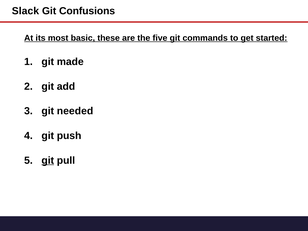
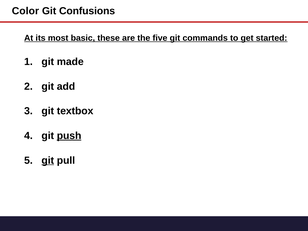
Slack: Slack -> Color
needed: needed -> textbox
push underline: none -> present
